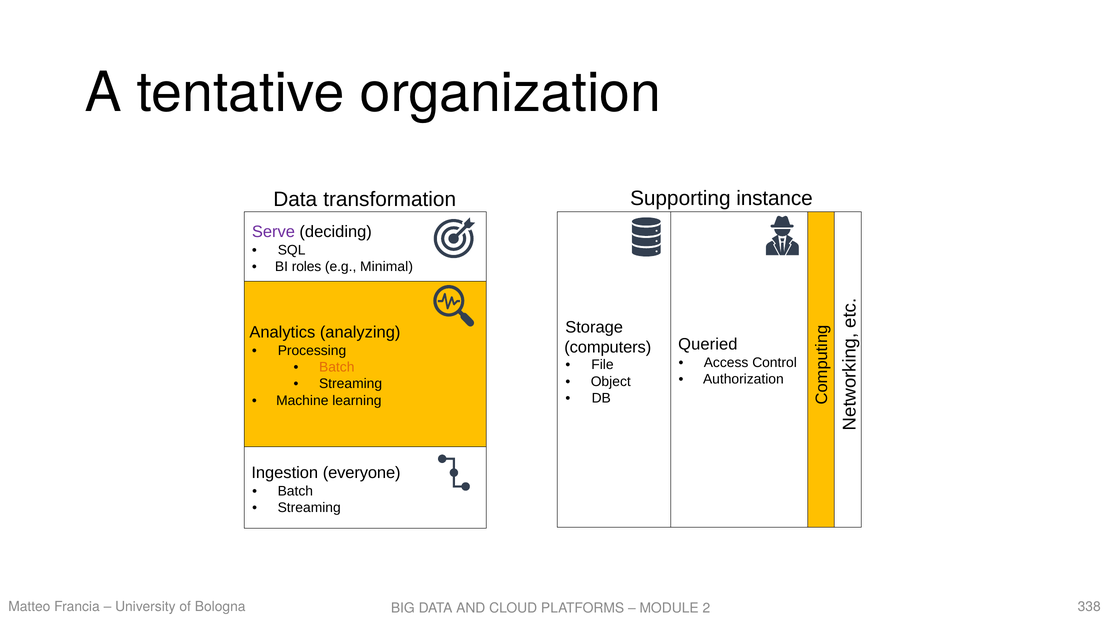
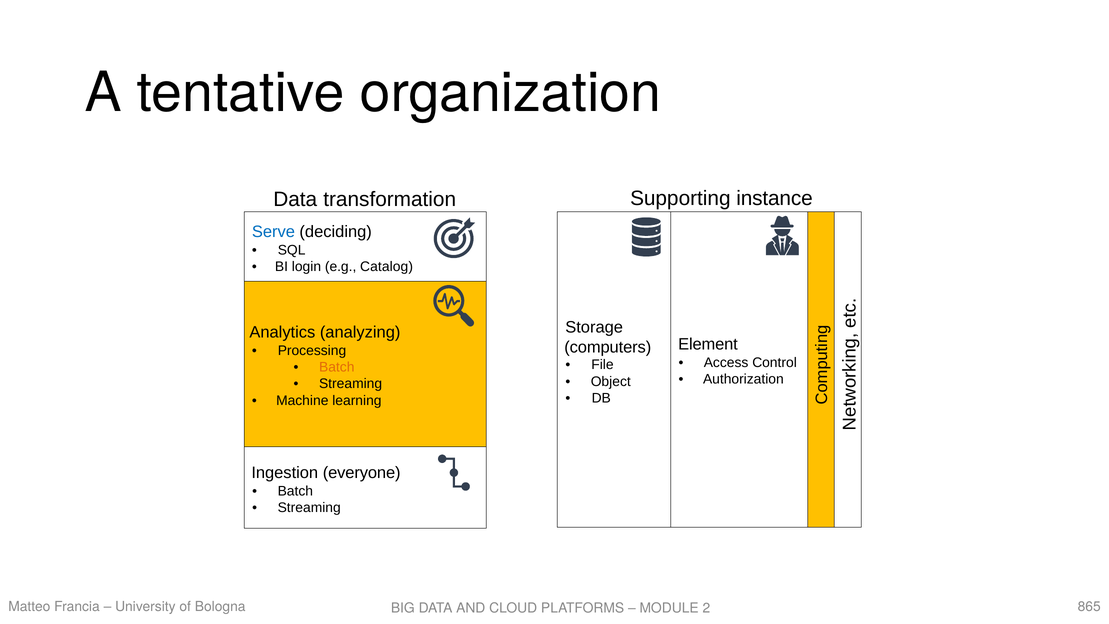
Serve colour: purple -> blue
roles: roles -> login
Minimal: Minimal -> Catalog
Queried: Queried -> Element
338: 338 -> 865
